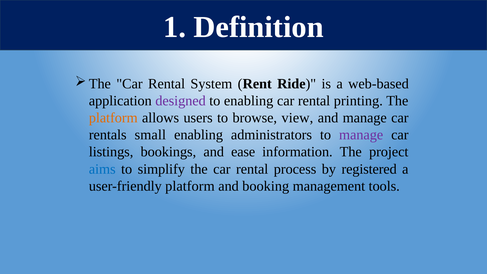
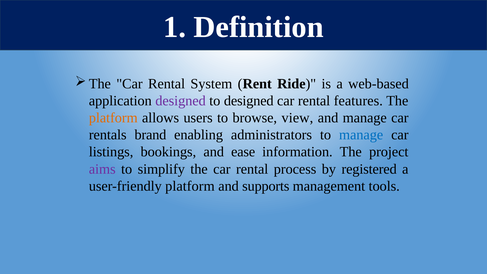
to enabling: enabling -> designed
printing: printing -> features
small: small -> brand
manage at (361, 135) colour: purple -> blue
aims colour: blue -> purple
booking: booking -> supports
